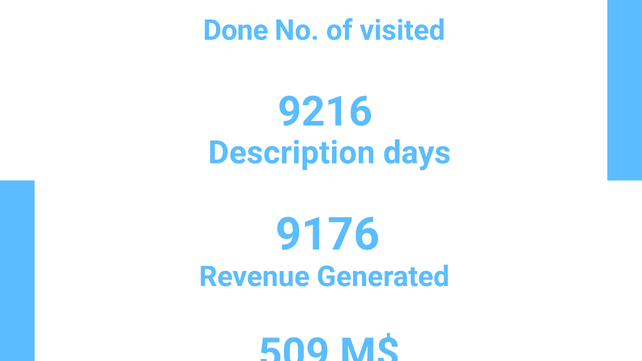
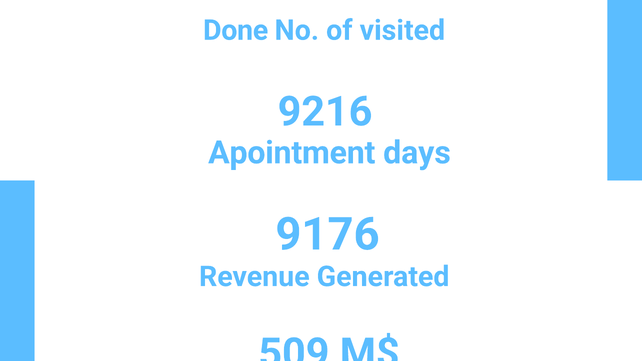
Description: Description -> Apointment
